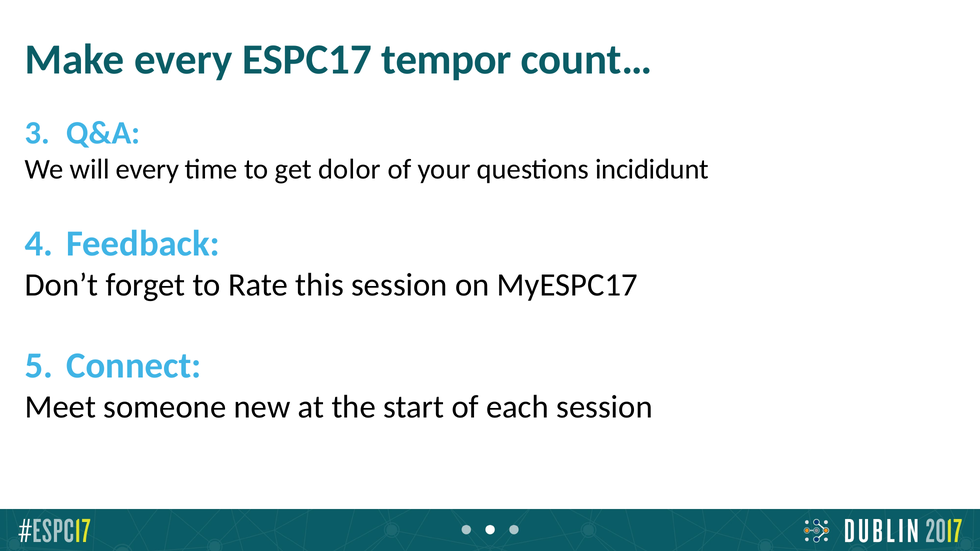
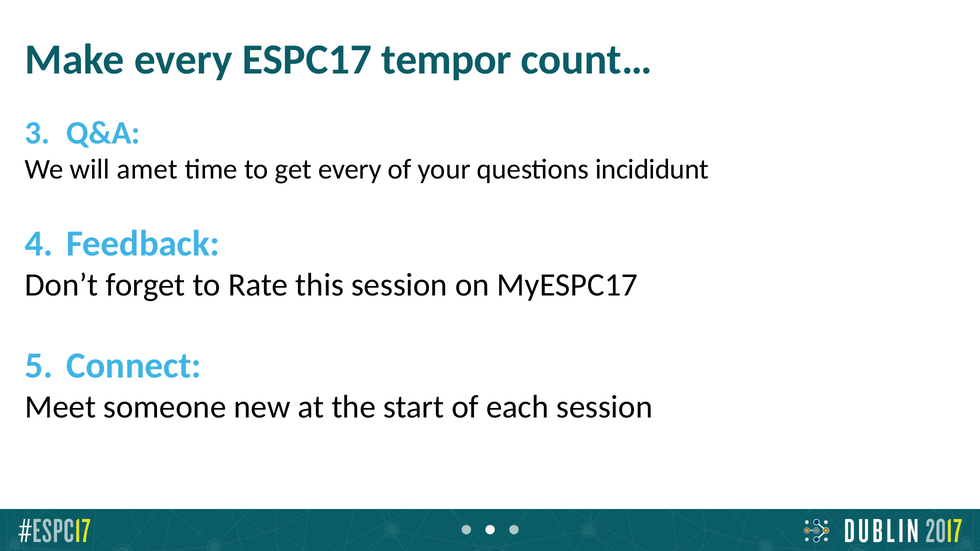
will every: every -> amet
get dolor: dolor -> every
